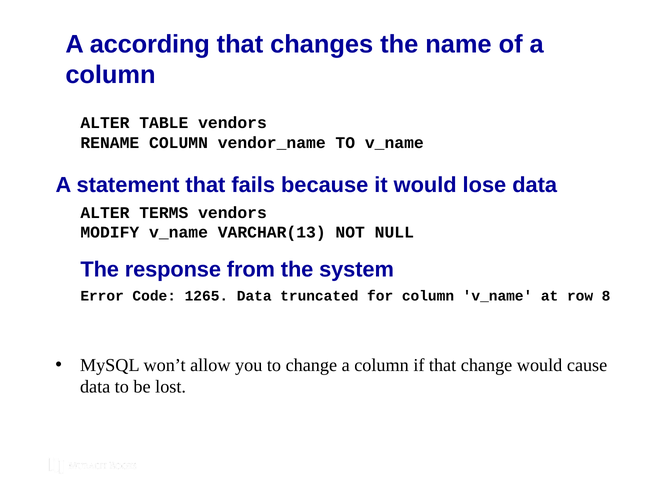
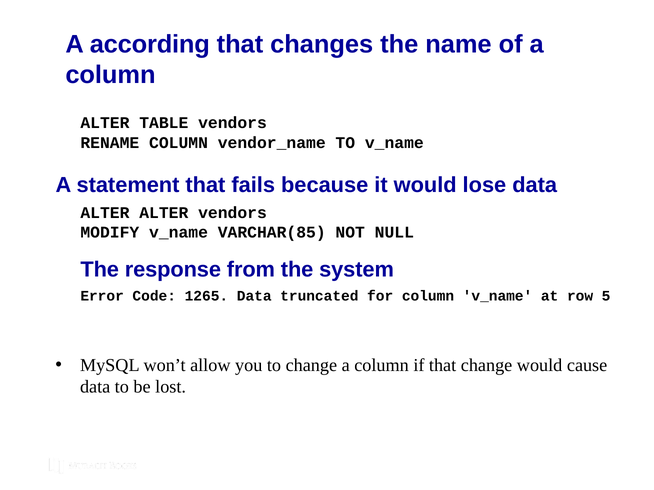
ALTER TERMS: TERMS -> ALTER
VARCHAR(13: VARCHAR(13 -> VARCHAR(85
8: 8 -> 5
